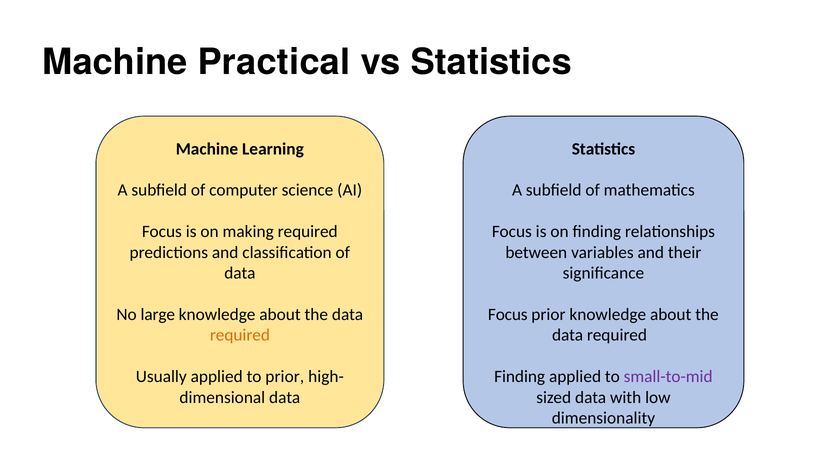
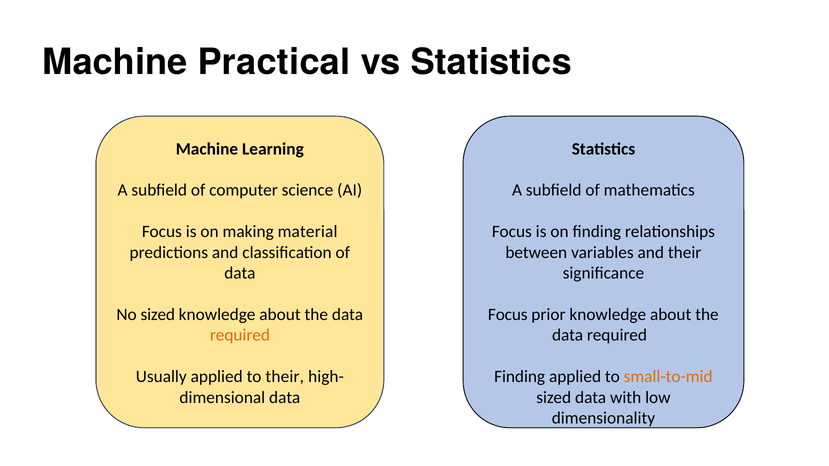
making required: required -> material
No large: large -> sized
to prior: prior -> their
small-to-mid colour: purple -> orange
